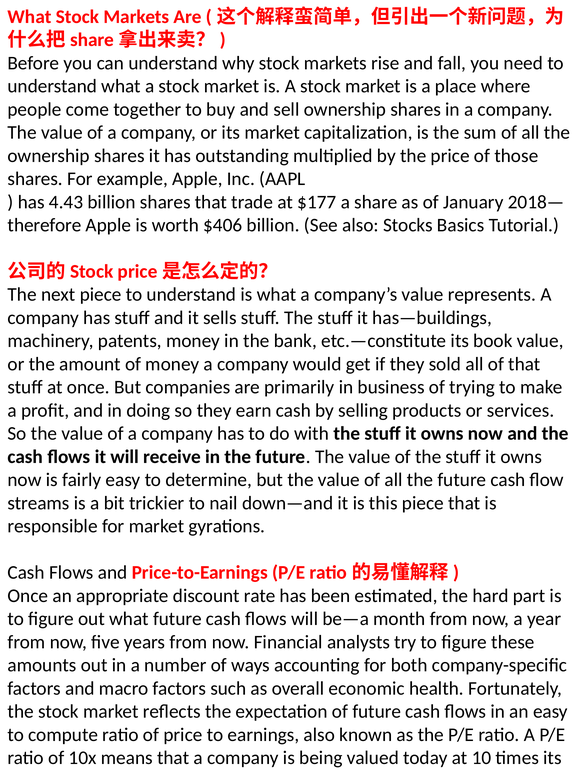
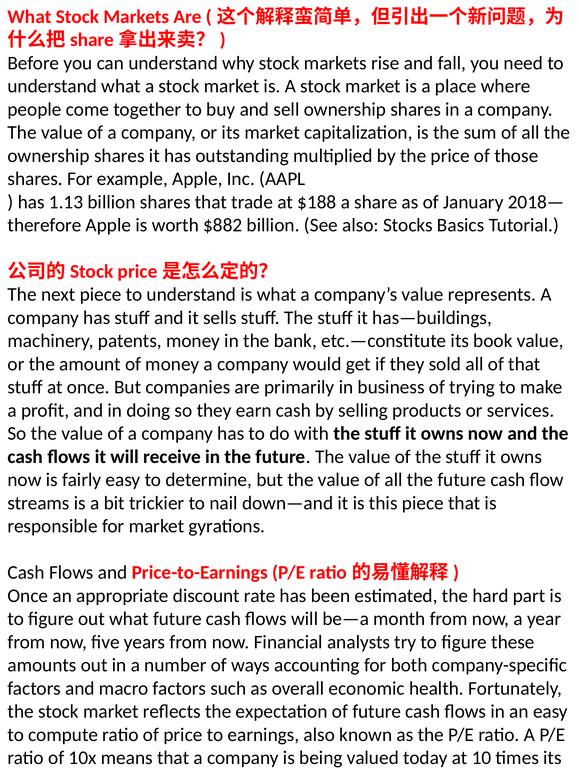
4.43: 4.43 -> 1.13
$177: $177 -> $188
$406: $406 -> $882
